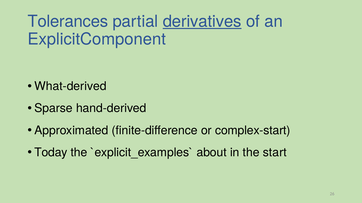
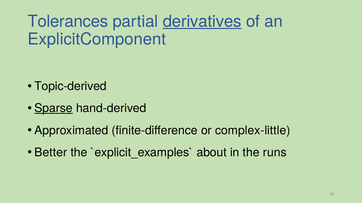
What-derived: What-derived -> Topic-derived
Sparse underline: none -> present
complex-start: complex-start -> complex-little
Today: Today -> Better
start: start -> runs
